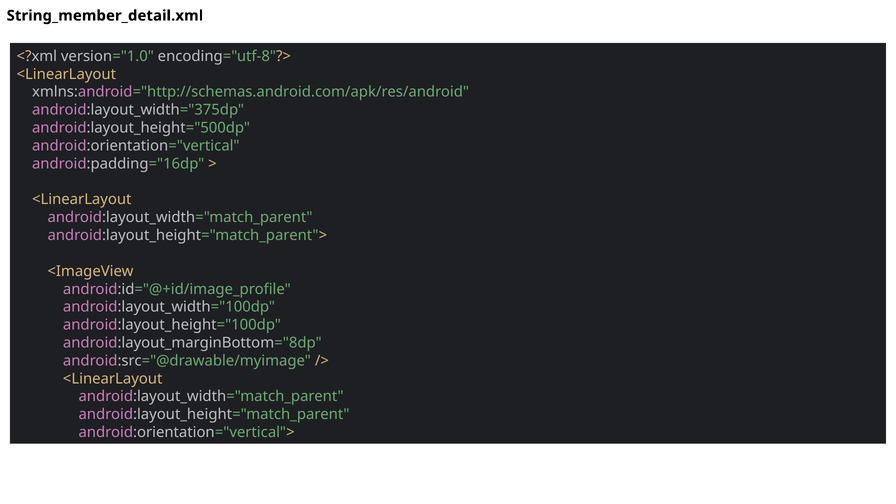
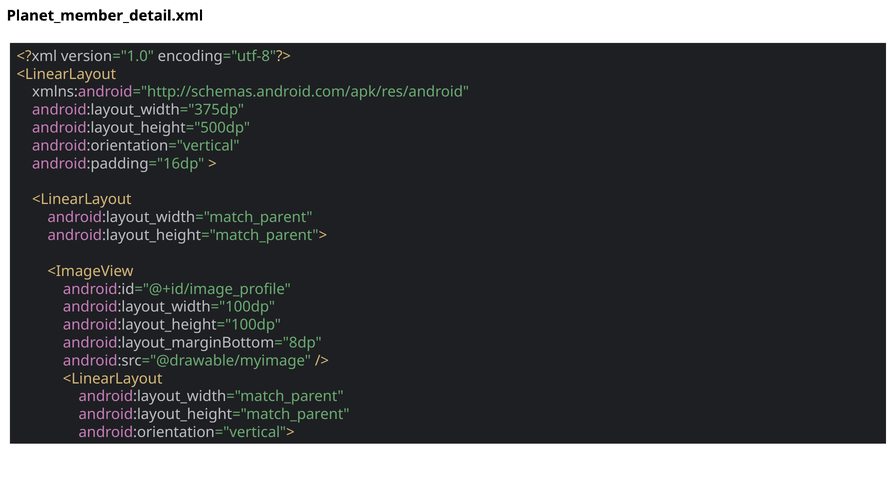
String_member_detail.xml: String_member_detail.xml -> Planet_member_detail.xml
